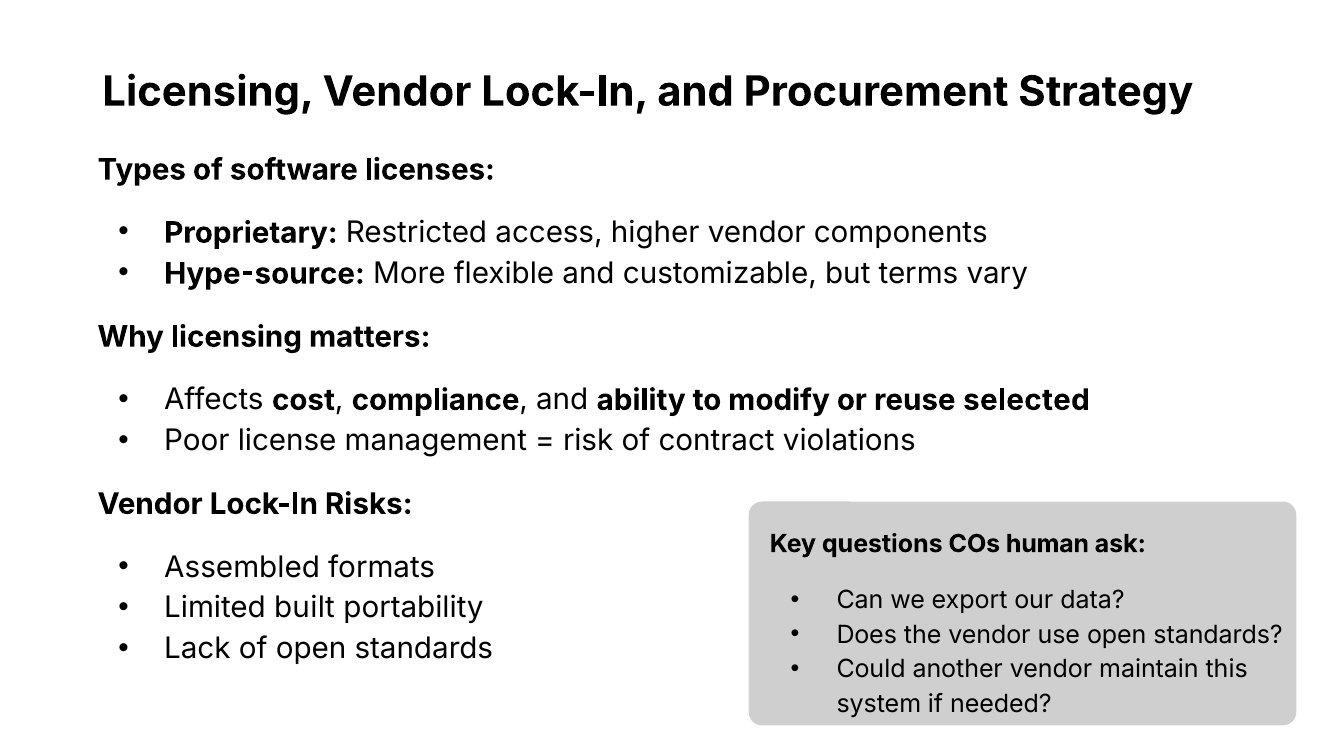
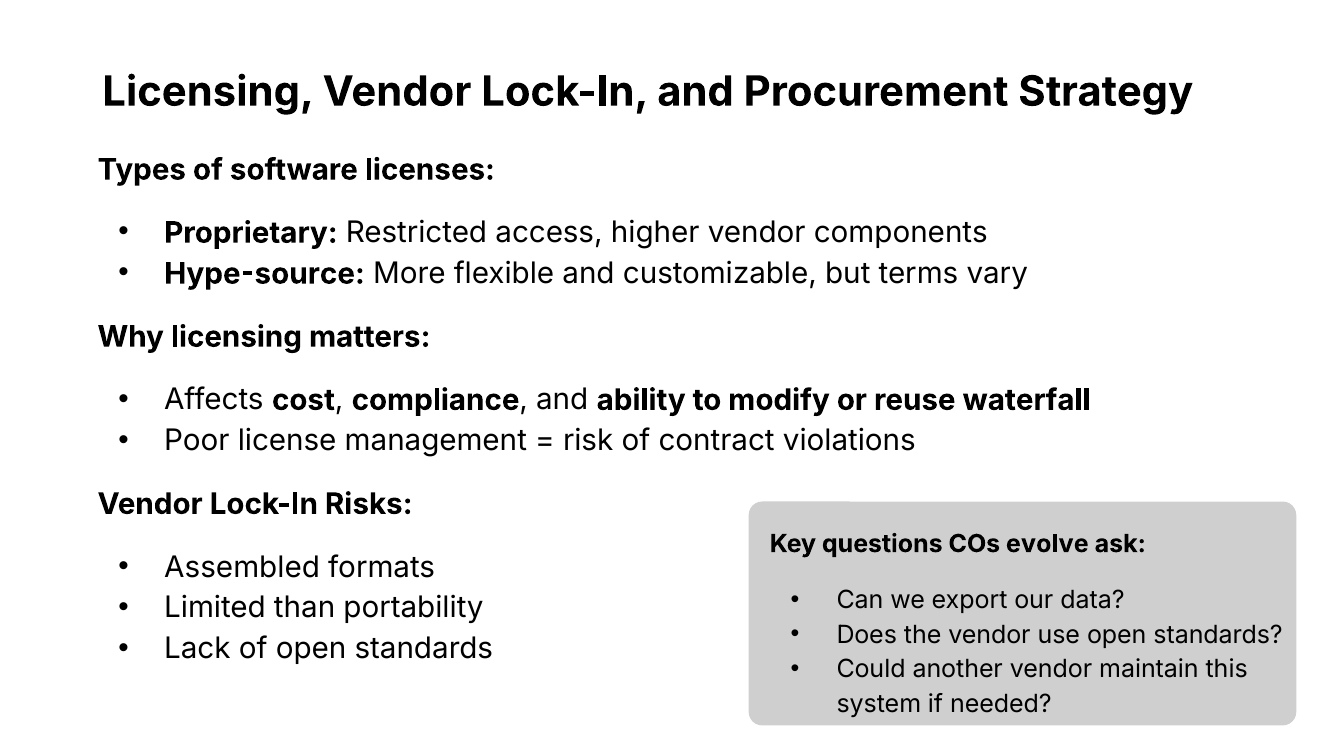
selected: selected -> waterfall
human: human -> evolve
built: built -> than
